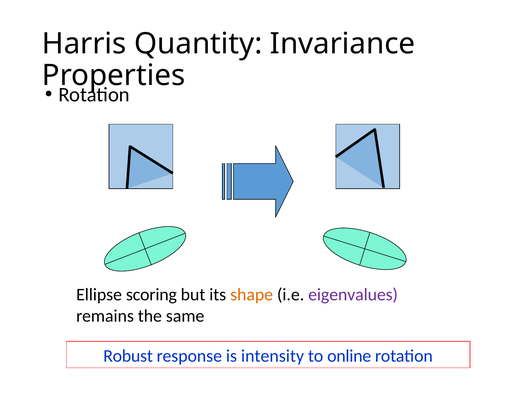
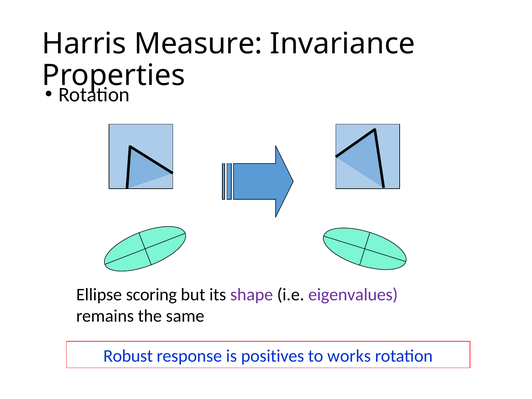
Quantity: Quantity -> Measure
shape colour: orange -> purple
intensity: intensity -> positives
online: online -> works
